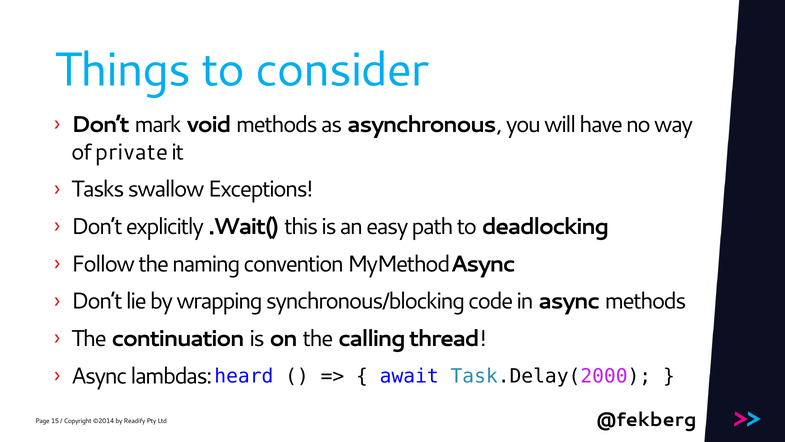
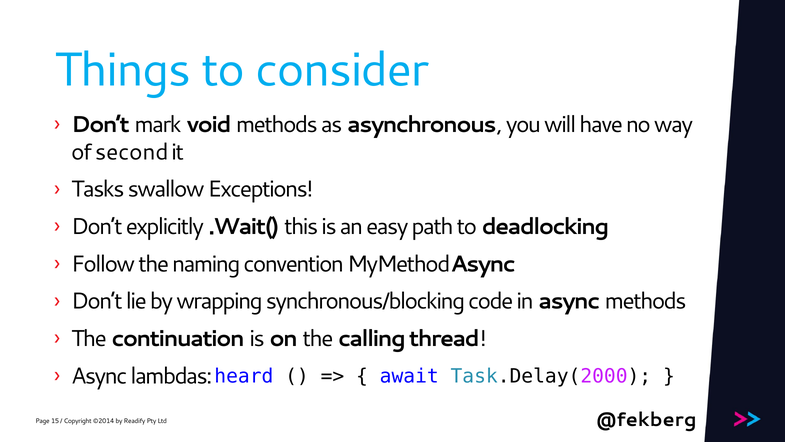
private: private -> second
